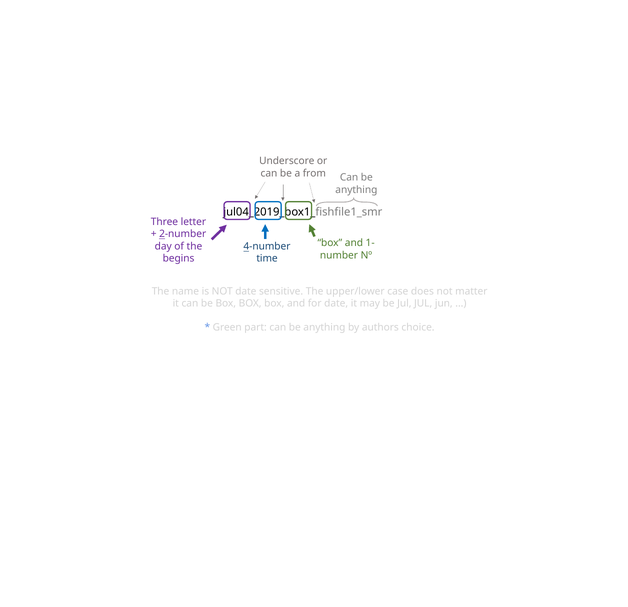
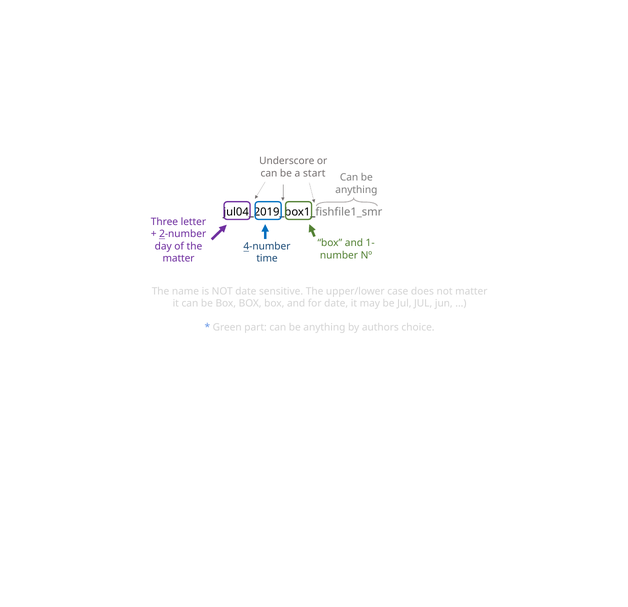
from: from -> start
begins at (179, 258): begins -> matter
